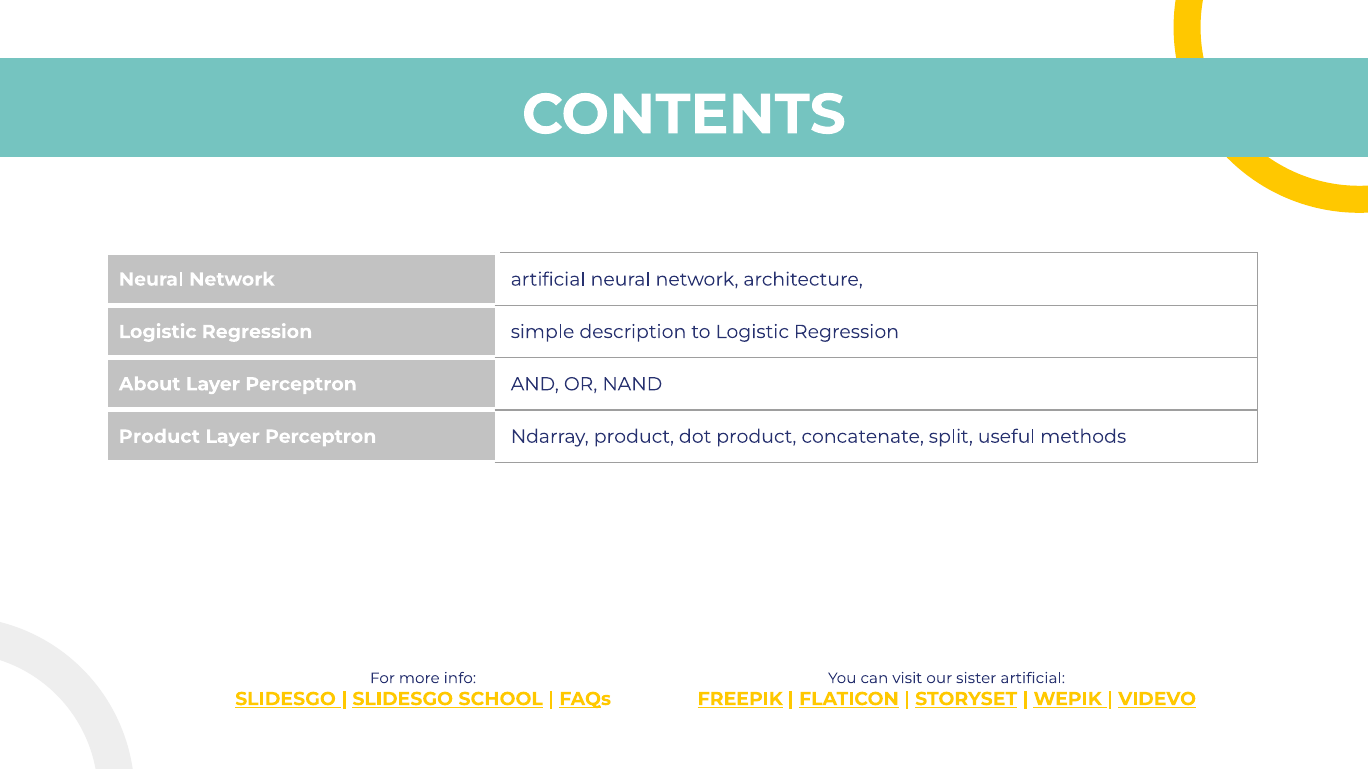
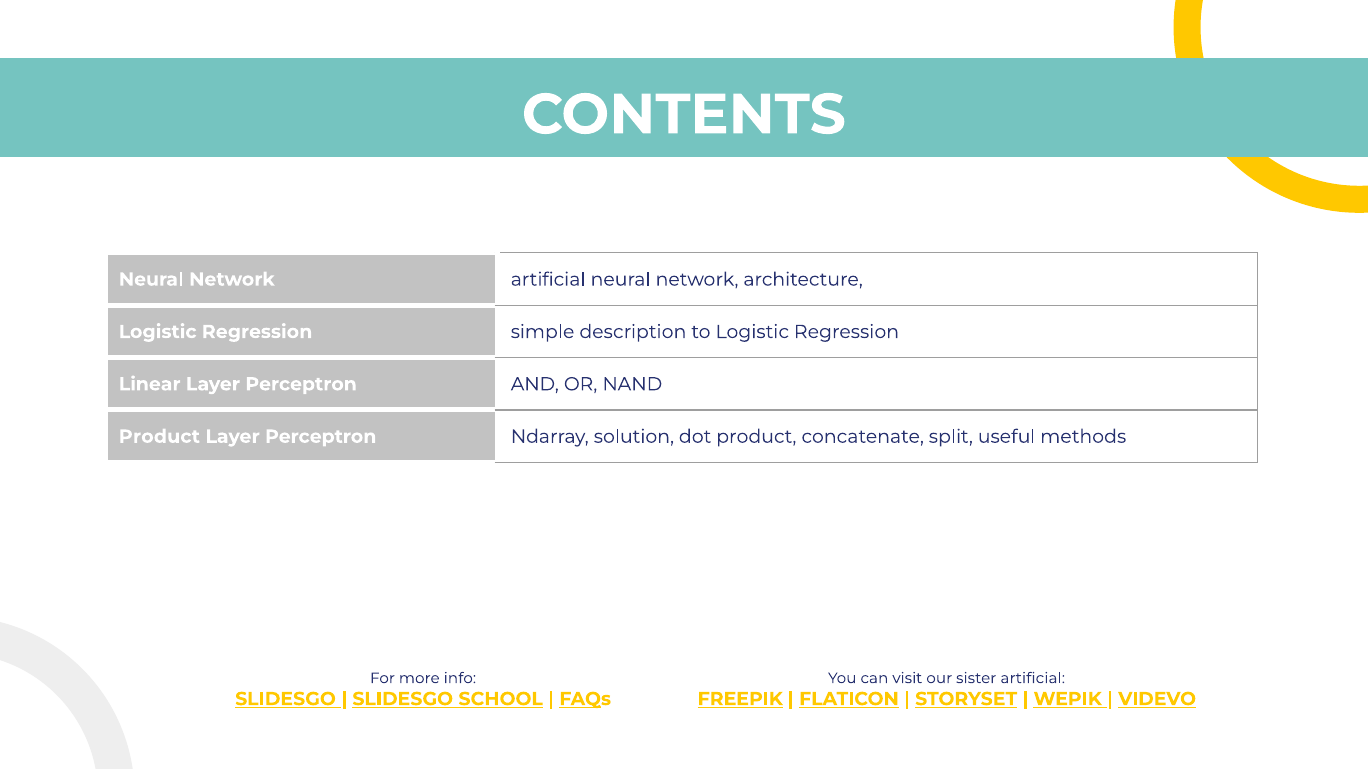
About: About -> Linear
Ndarray product: product -> solution
